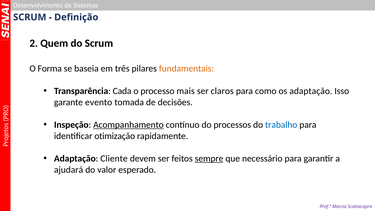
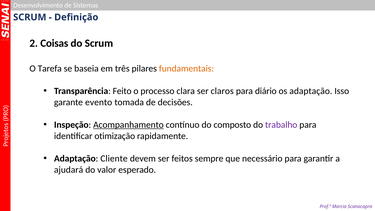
Quem: Quem -> Coisas
Forma: Forma -> Tarefa
Cada: Cada -> Feito
mais: mais -> clara
como: como -> diário
processos: processos -> composto
trabalho colour: blue -> purple
sempre underline: present -> none
